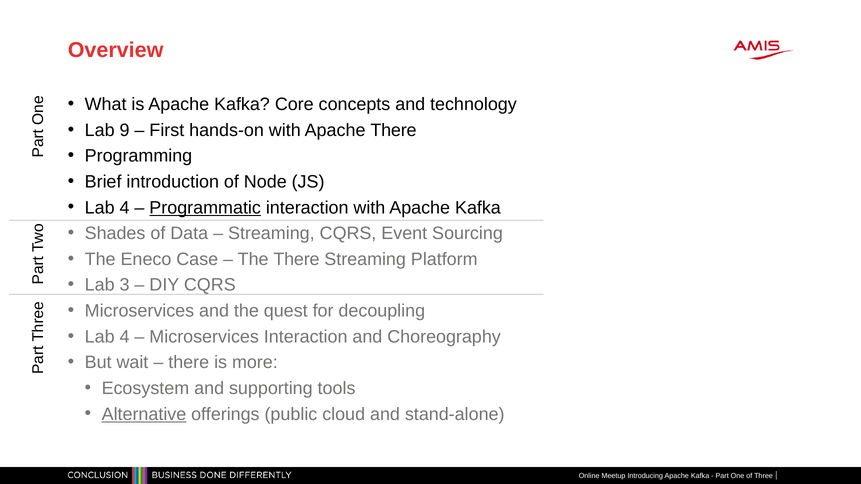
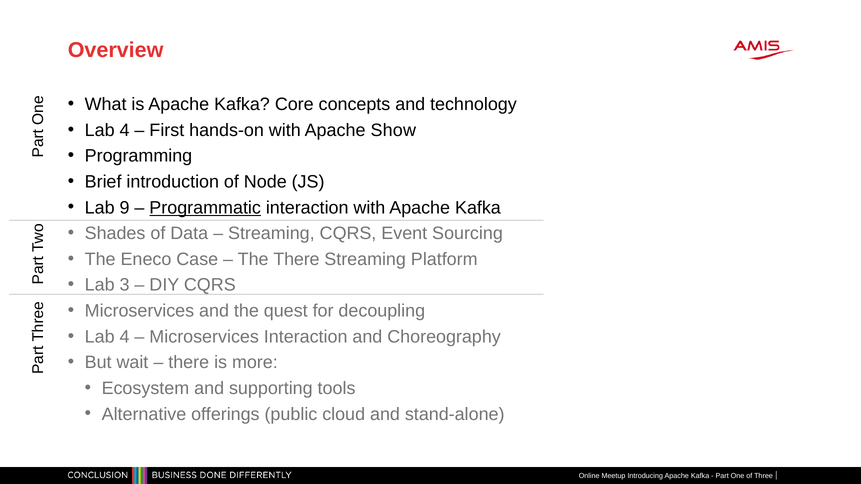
9 at (125, 130): 9 -> 4
Apache There: There -> Show
4 at (125, 208): 4 -> 9
Alternative underline: present -> none
